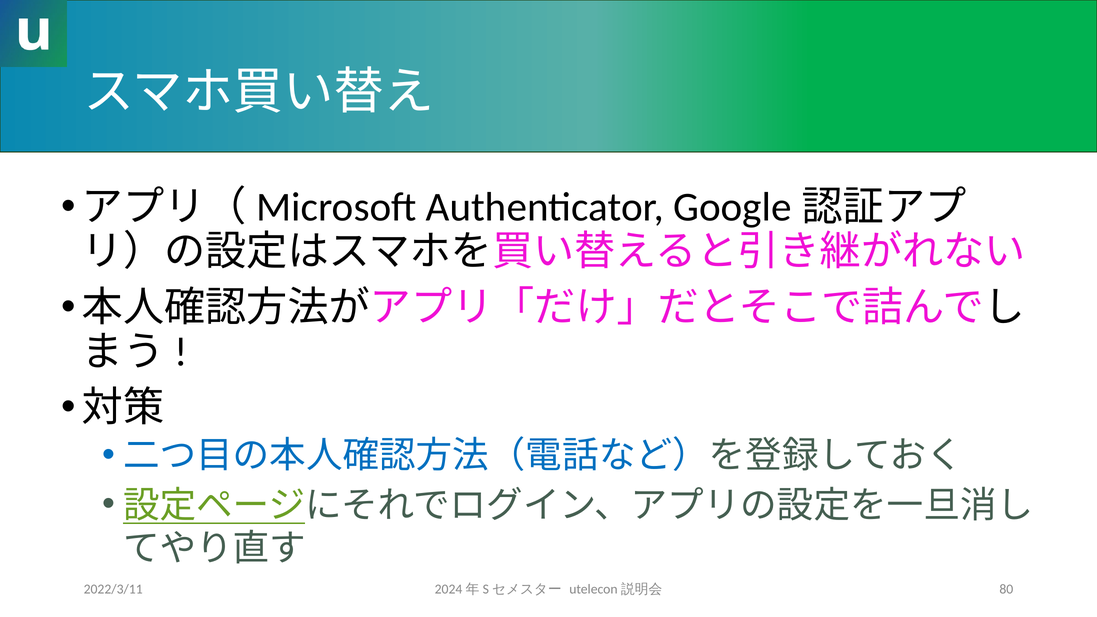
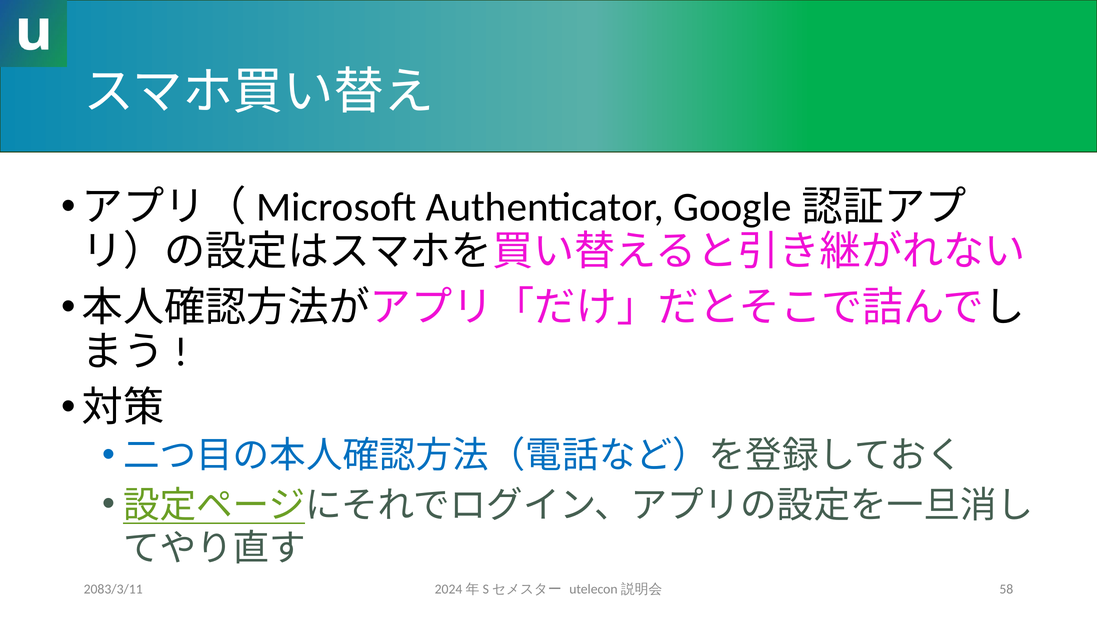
2022/3/11: 2022/3/11 -> 2083/3/11
80: 80 -> 58
